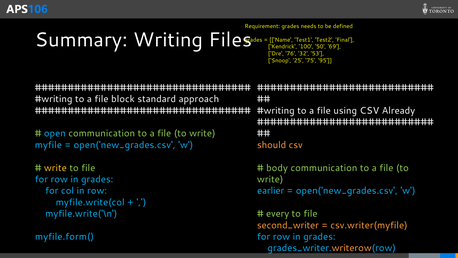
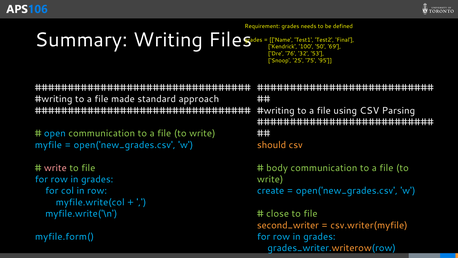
block: block -> made
Already: Already -> Parsing
write at (55, 168) colour: yellow -> pink
earlier: earlier -> create
every: every -> close
